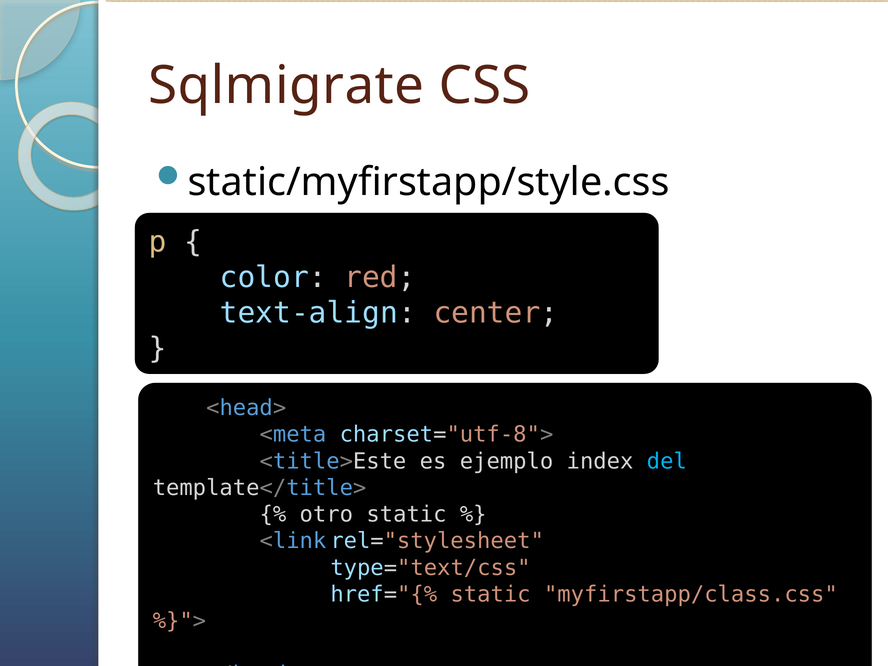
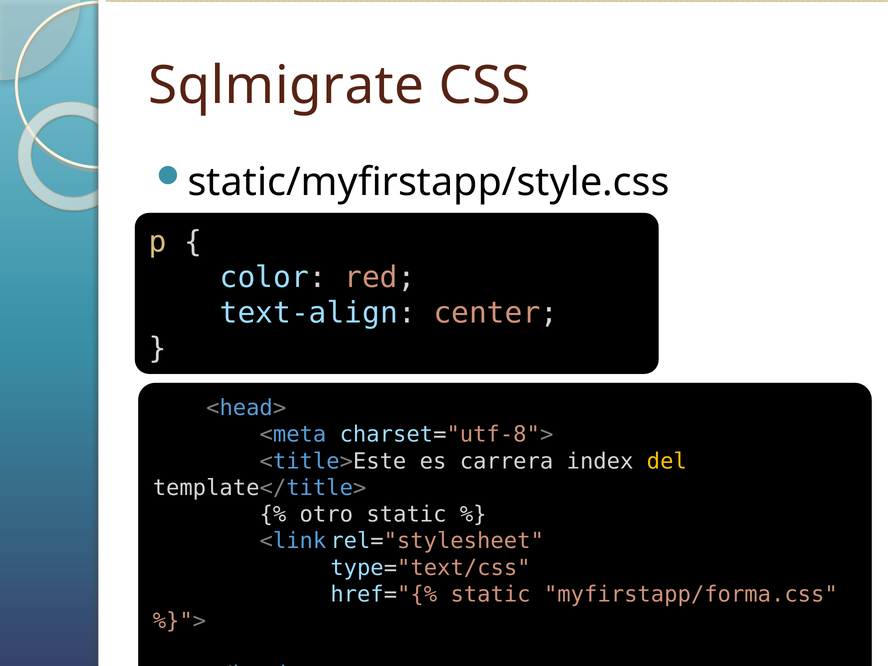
ejemplo: ejemplo -> carrera
del colour: light blue -> yellow
myfirstapp/class.css: myfirstapp/class.css -> myfirstapp/forma.css
